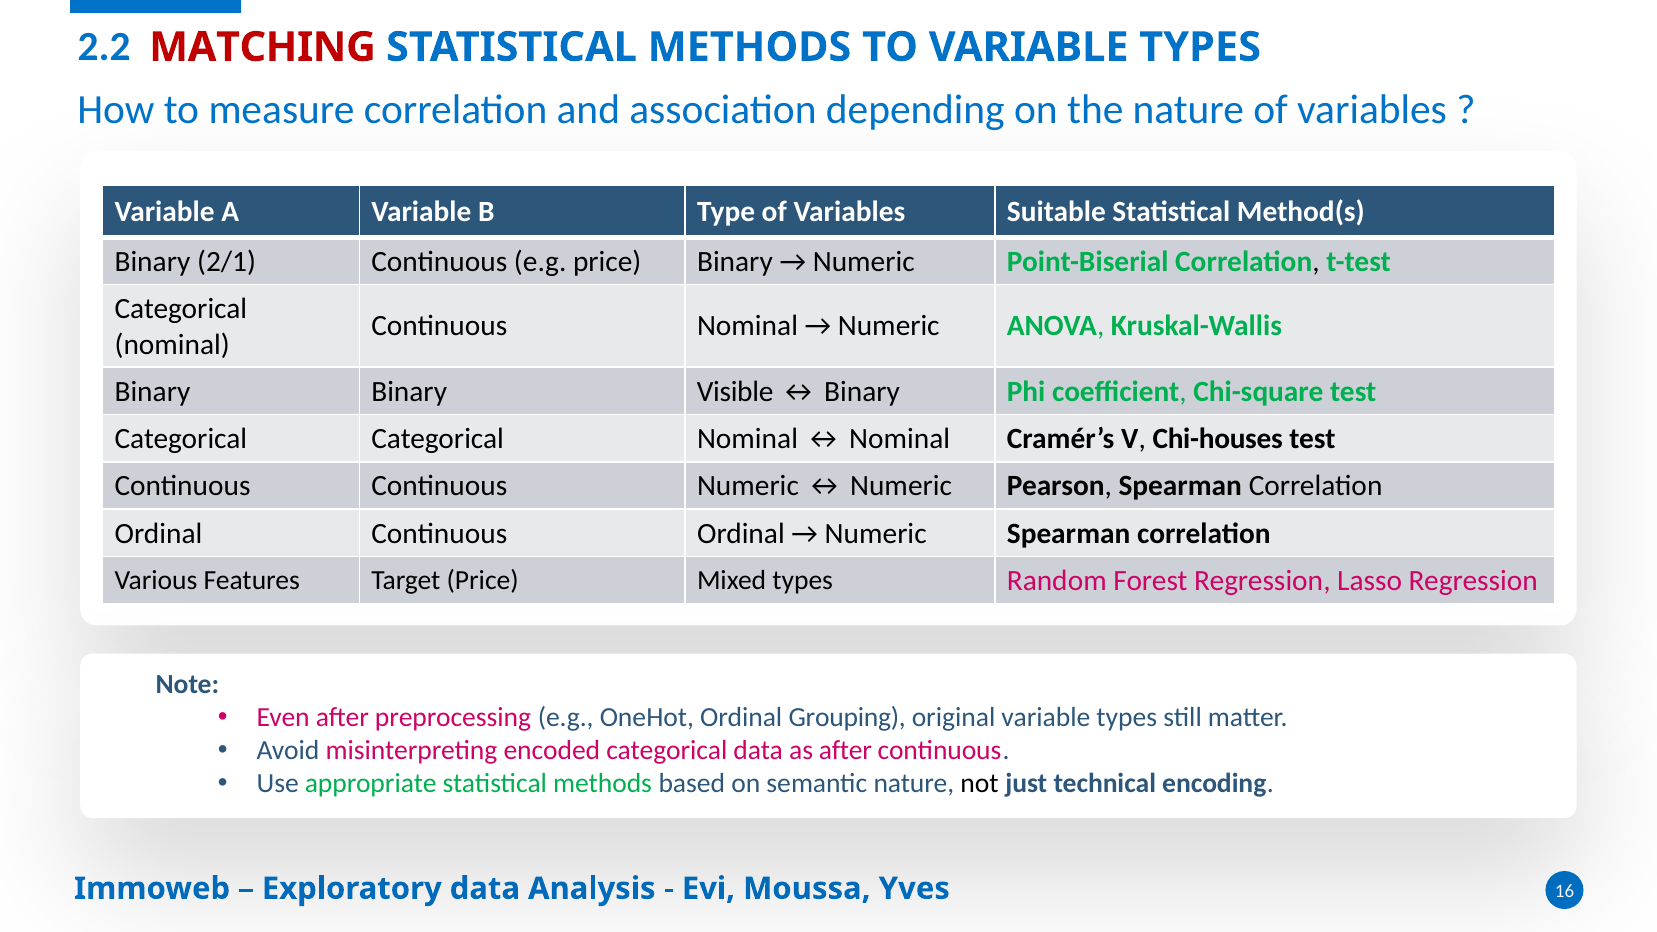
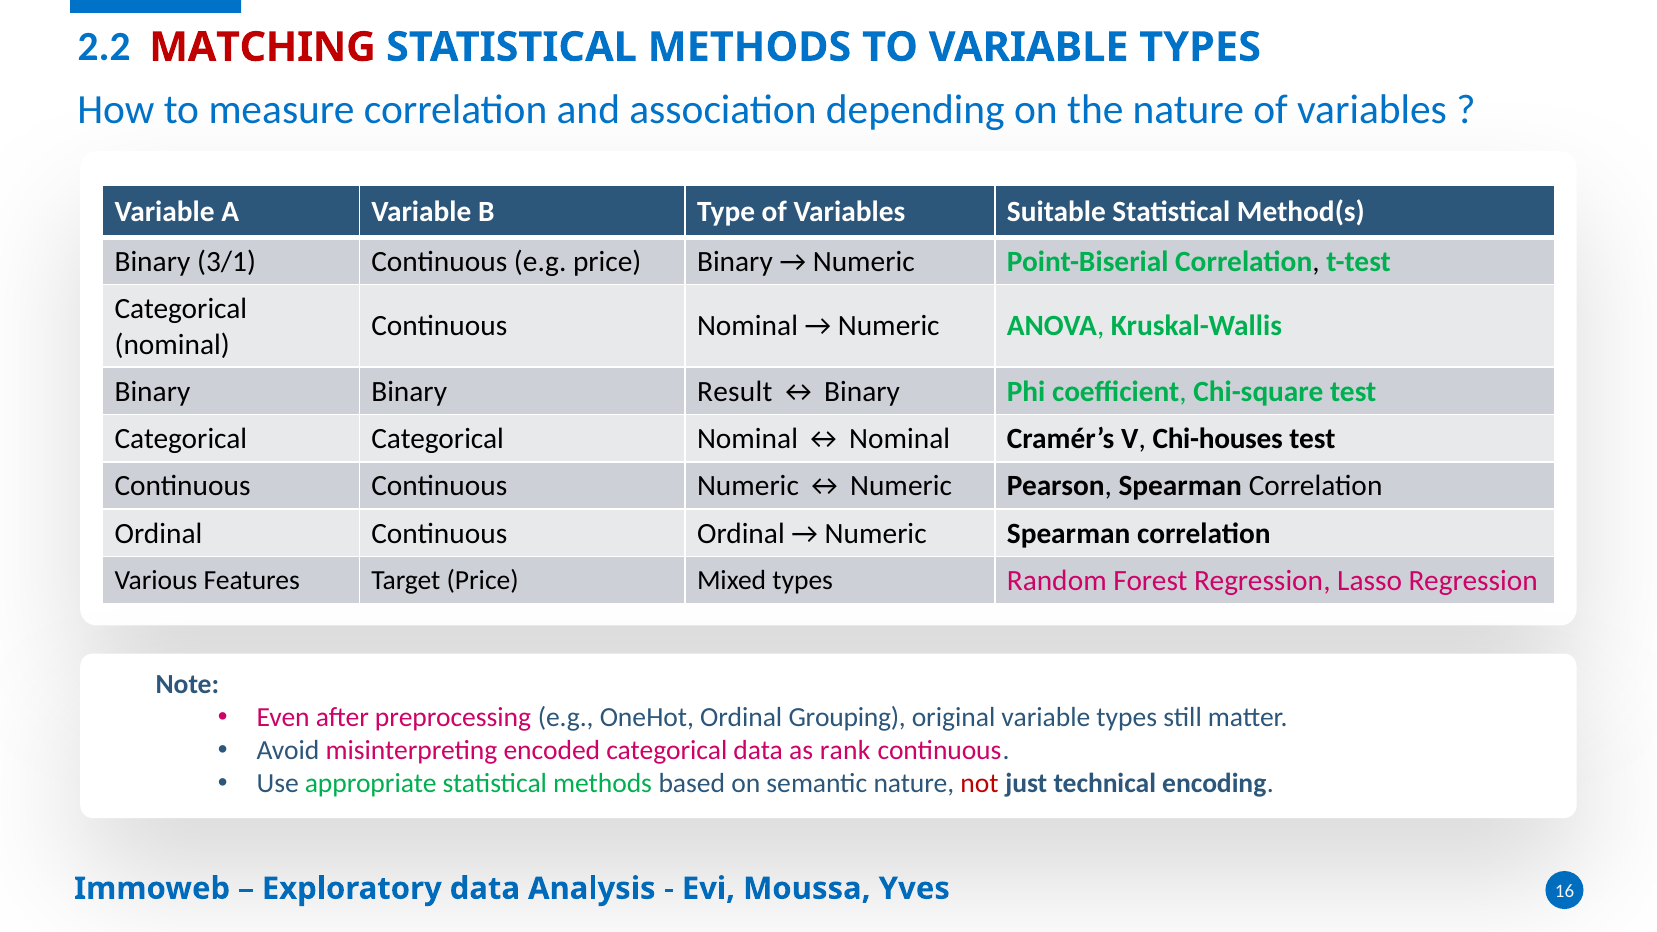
2/1: 2/1 -> 3/1
Visible: Visible -> Result
as after: after -> rank
not colour: black -> red
